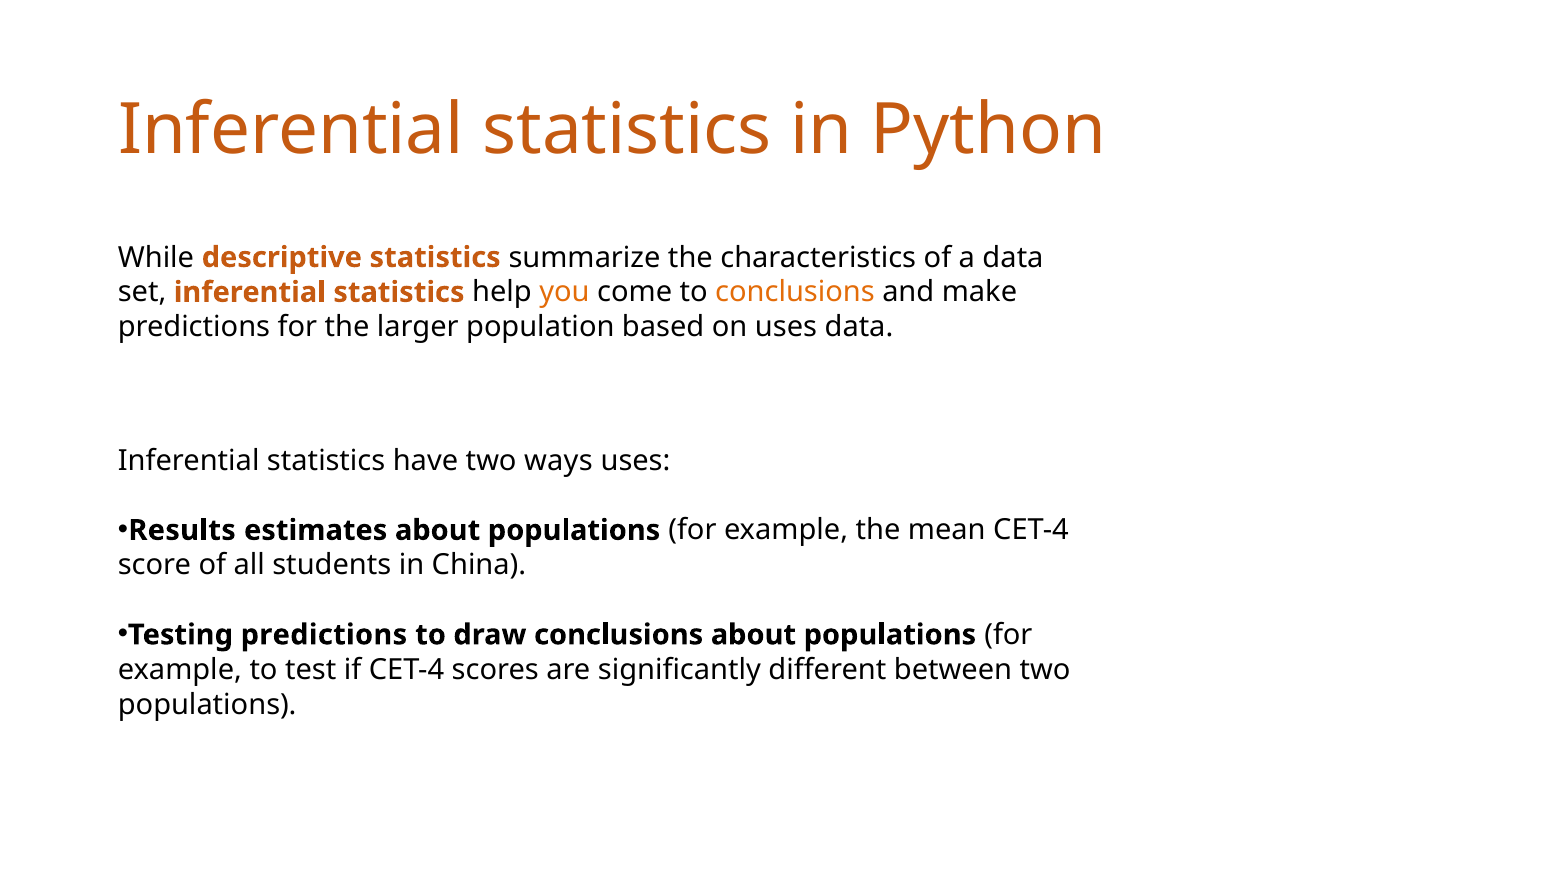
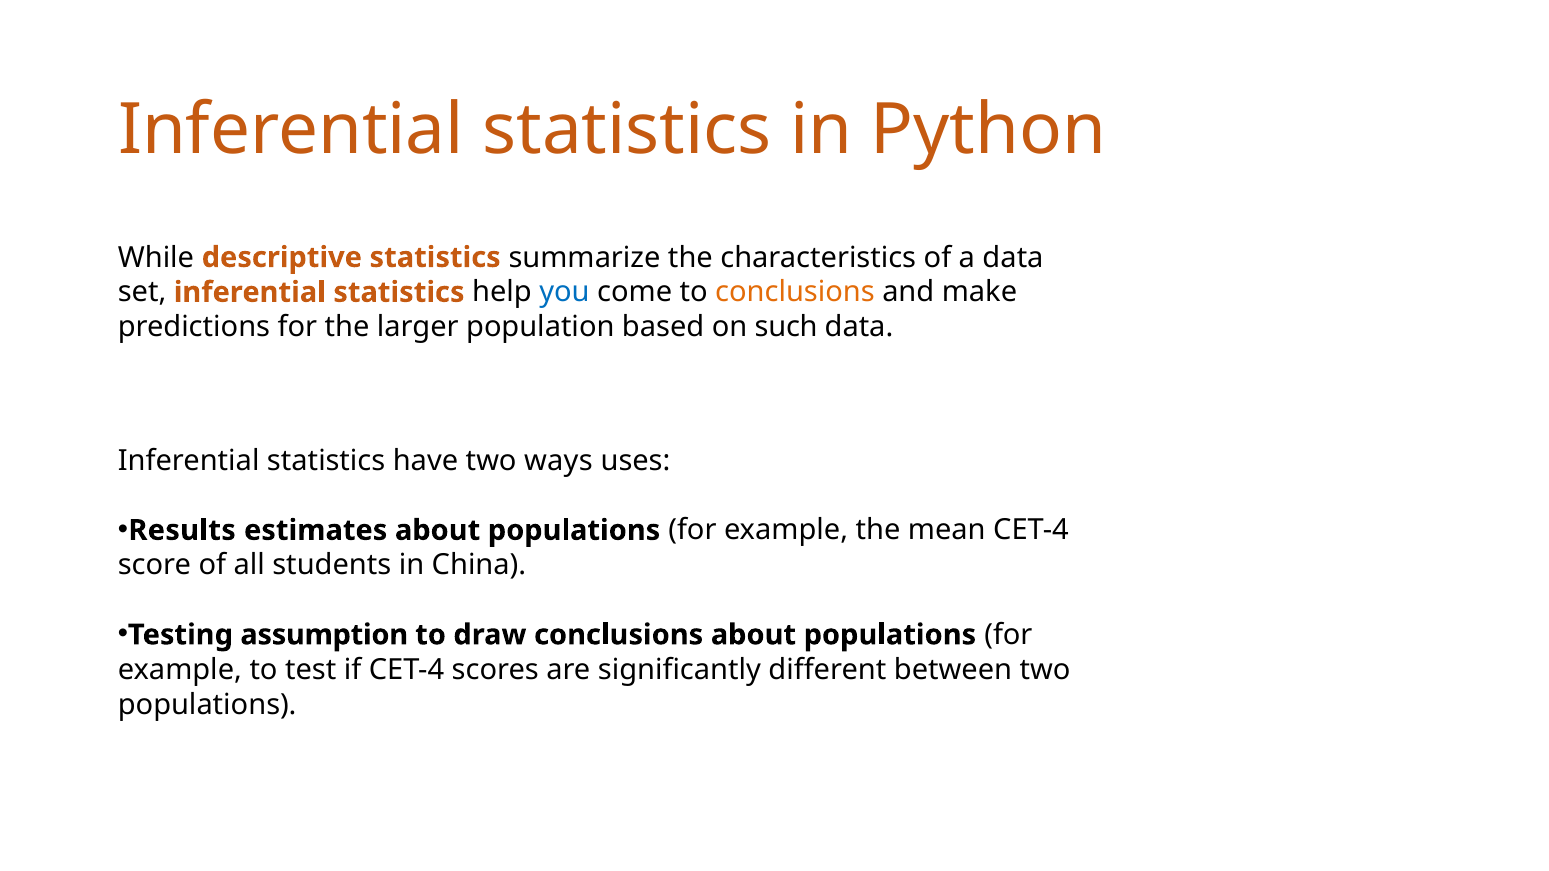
you colour: orange -> blue
on uses: uses -> such
Testing predictions: predictions -> assumption
